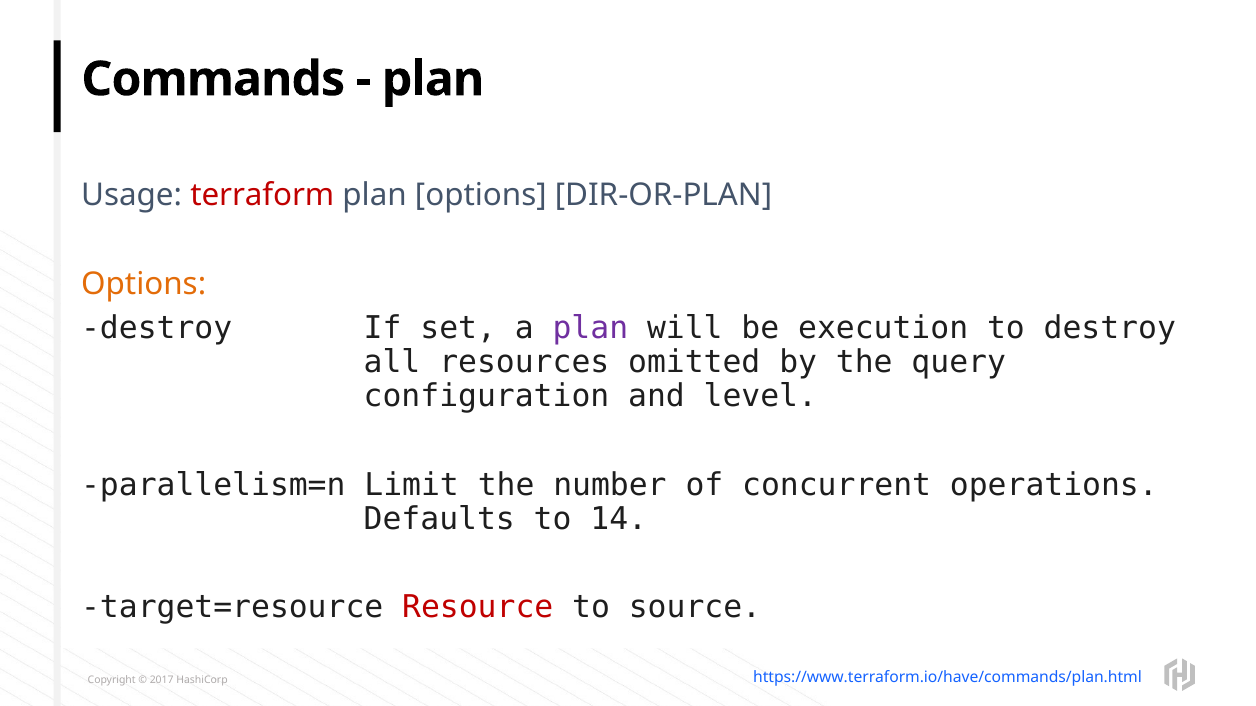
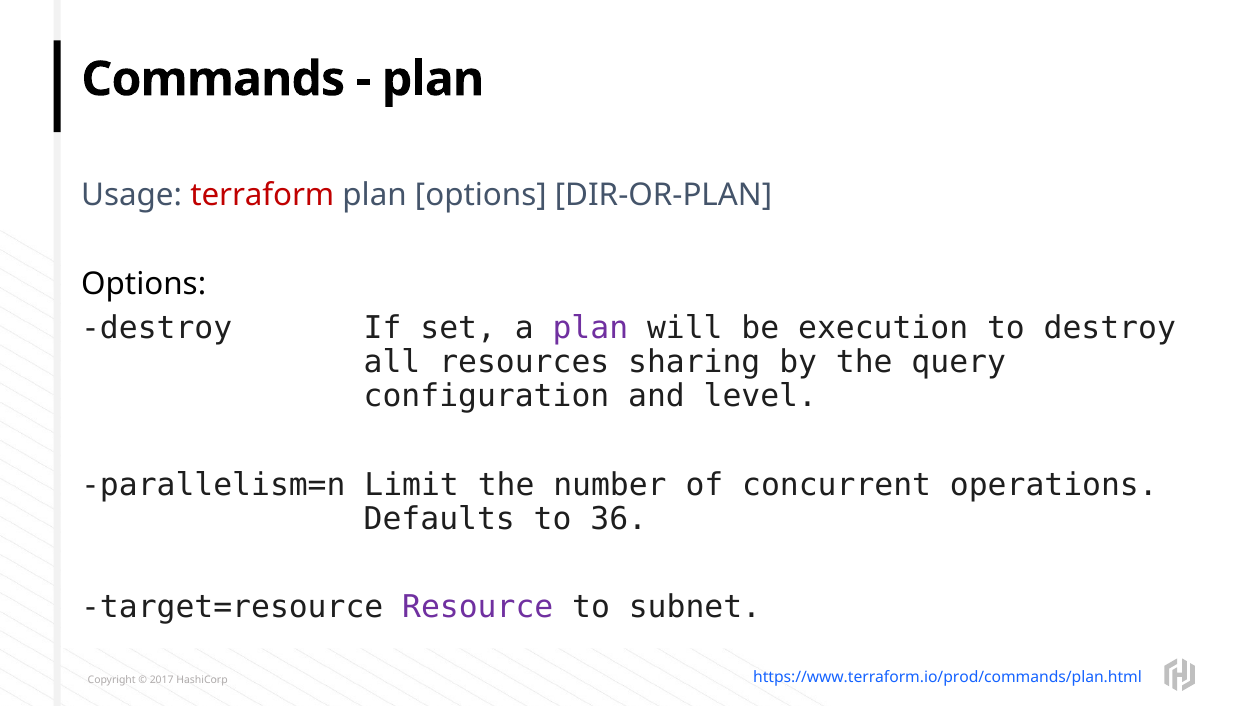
Options at (144, 284) colour: orange -> black
omitted: omitted -> sharing
14: 14 -> 36
Resource colour: red -> purple
source: source -> subnet
https://www.terraform.io/have/commands/plan.html: https://www.terraform.io/have/commands/plan.html -> https://www.terraform.io/prod/commands/plan.html
